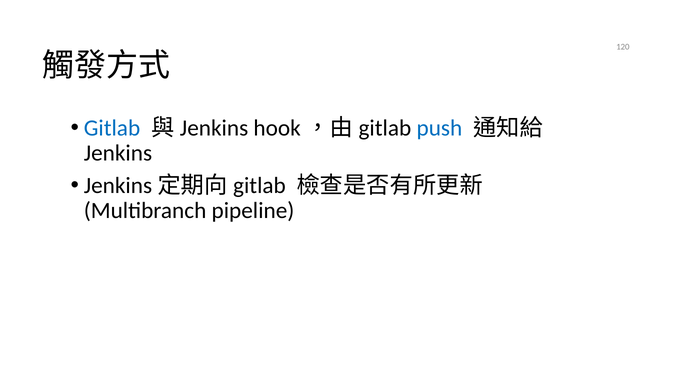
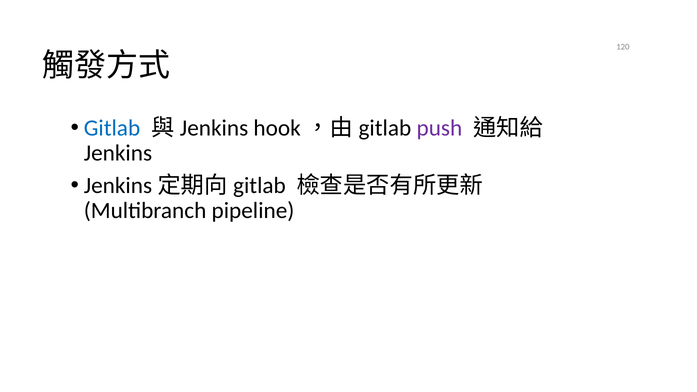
push colour: blue -> purple
